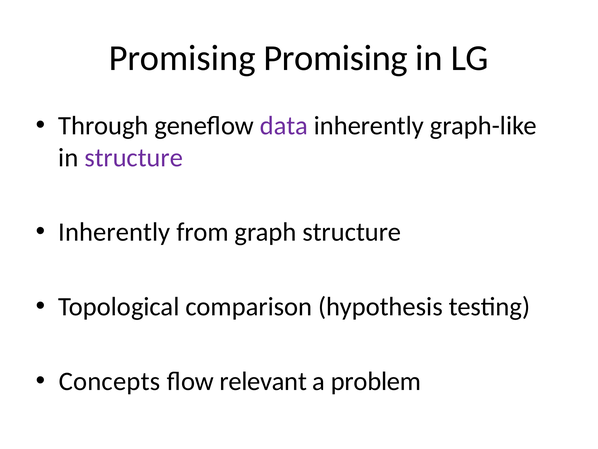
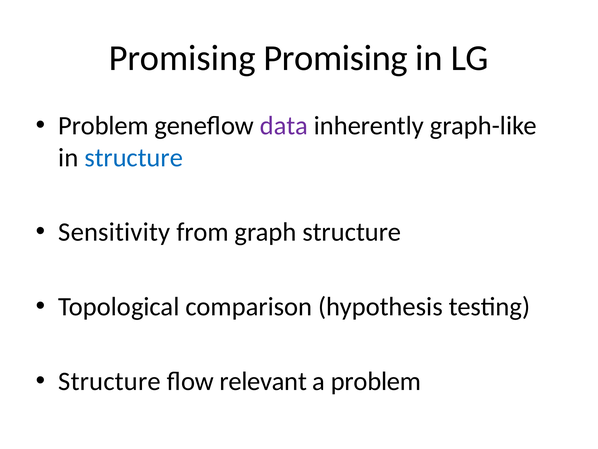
Through at (103, 125): Through -> Problem
structure at (134, 157) colour: purple -> blue
Inherently at (114, 232): Inherently -> Sensitivity
Concepts at (109, 381): Concepts -> Structure
